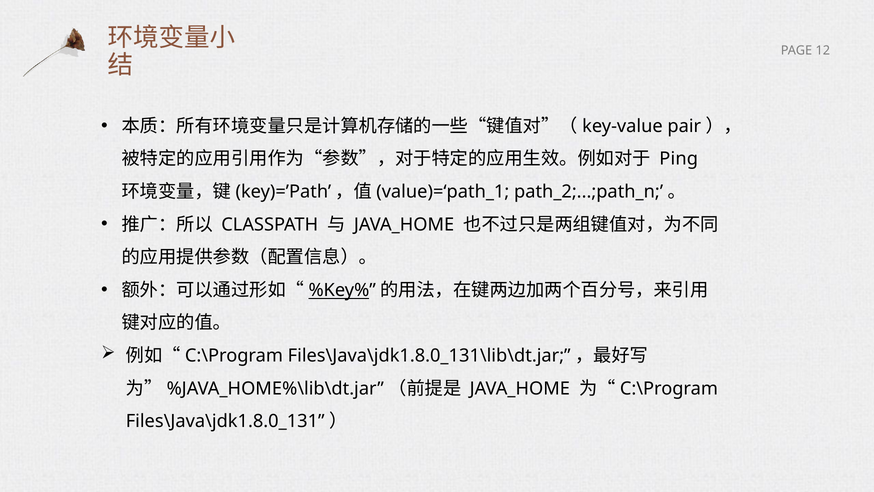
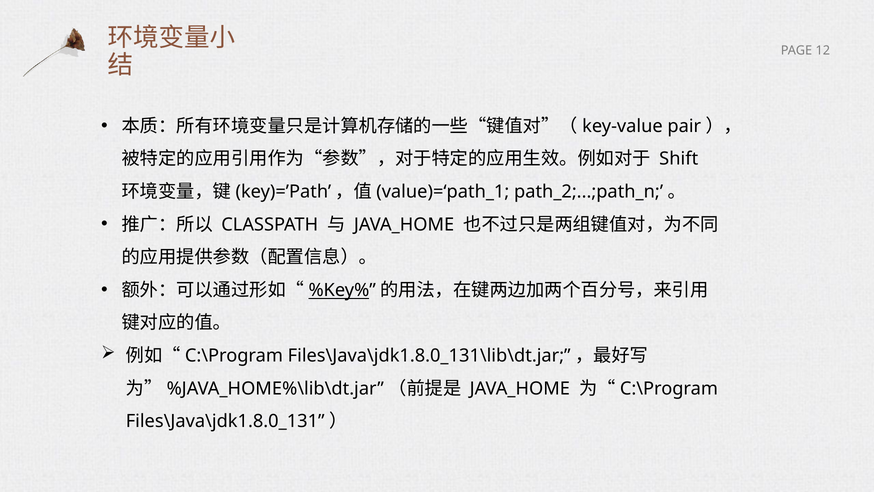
Ping: Ping -> Shift
